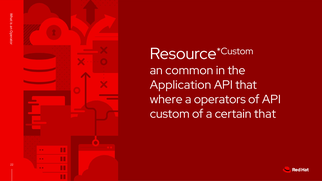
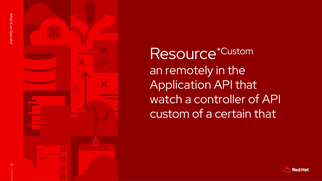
common: common -> remotely
where: where -> watch
operators: operators -> controller
